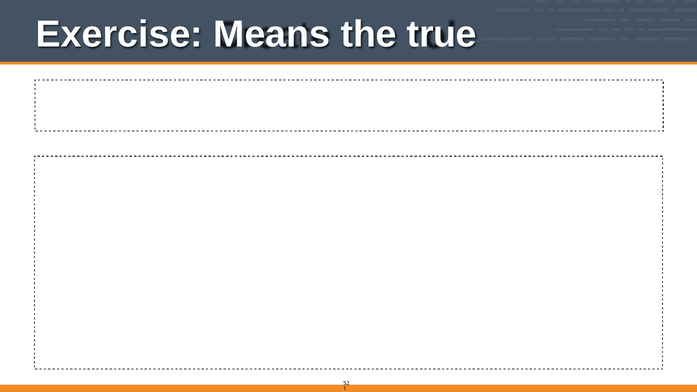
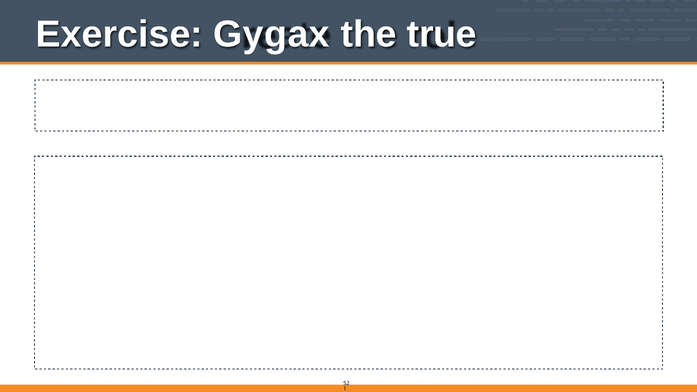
Means: Means -> Gygax
